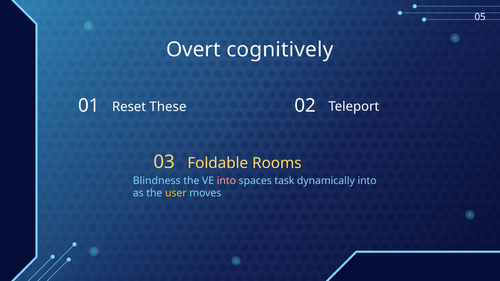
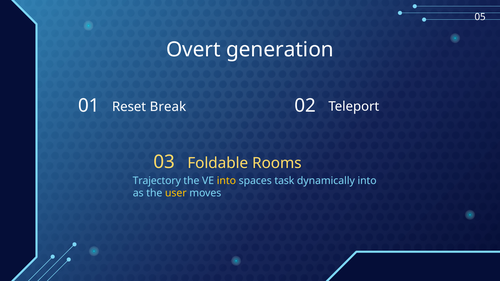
cognitively: cognitively -> generation
These: These -> Break
Blindness: Blindness -> Trajectory
into at (226, 181) colour: pink -> yellow
